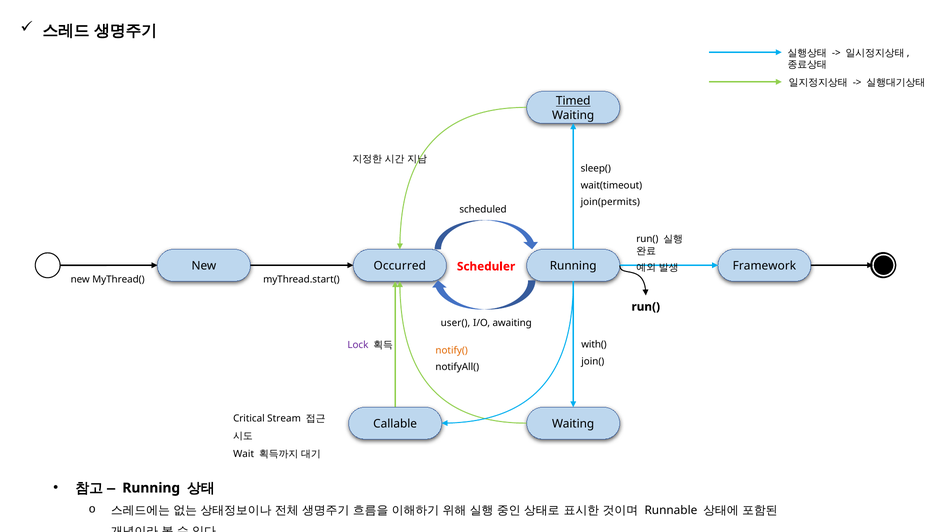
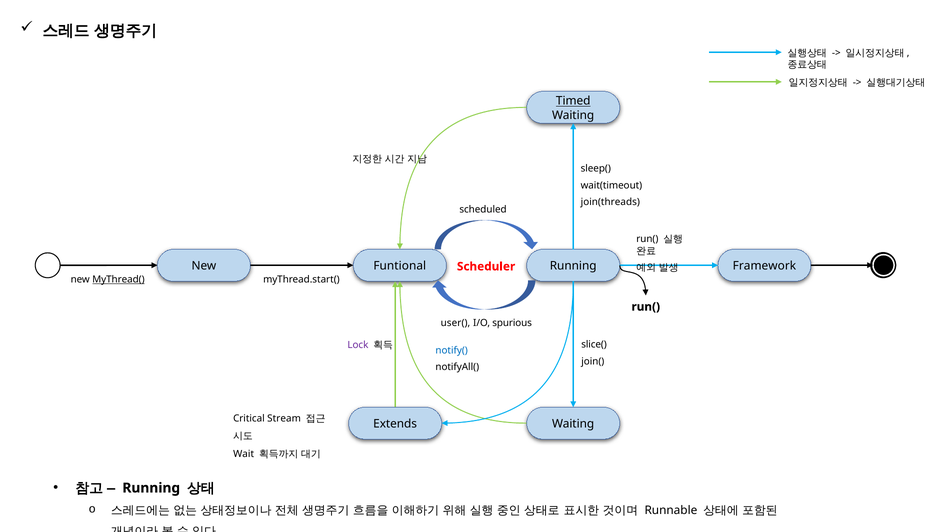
join(permits: join(permits -> join(threads
Occurred: Occurred -> Funtional
MyThread( underline: none -> present
awaiting: awaiting -> spurious
with(: with( -> slice(
notify( colour: orange -> blue
Callable: Callable -> Extends
